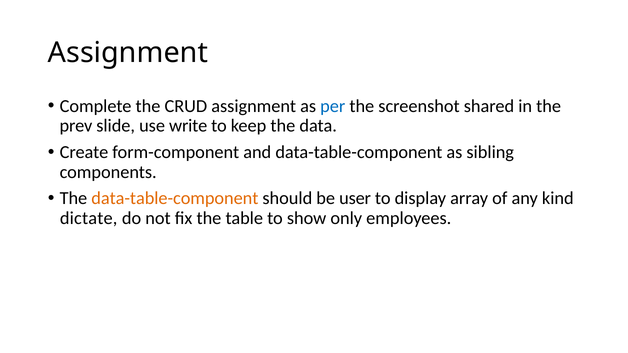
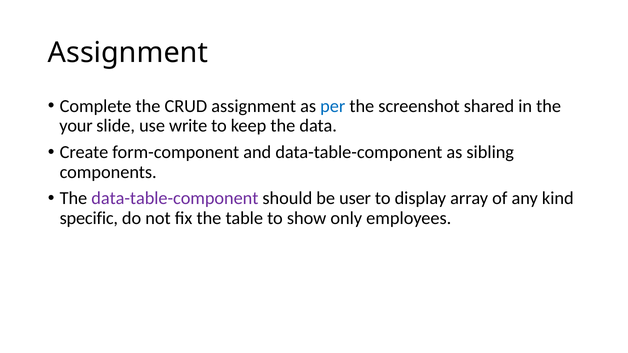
prev: prev -> your
data-table-component at (175, 198) colour: orange -> purple
dictate: dictate -> specific
